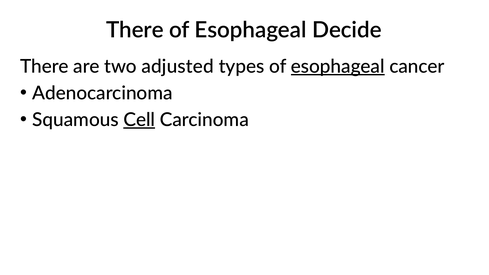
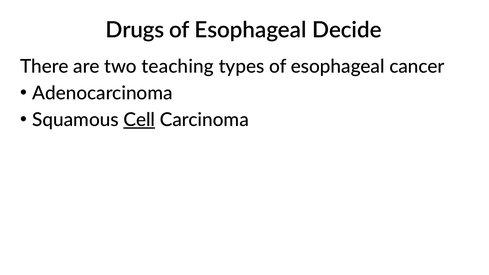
There at (135, 30): There -> Drugs
adjusted: adjusted -> teaching
esophageal at (338, 67) underline: present -> none
